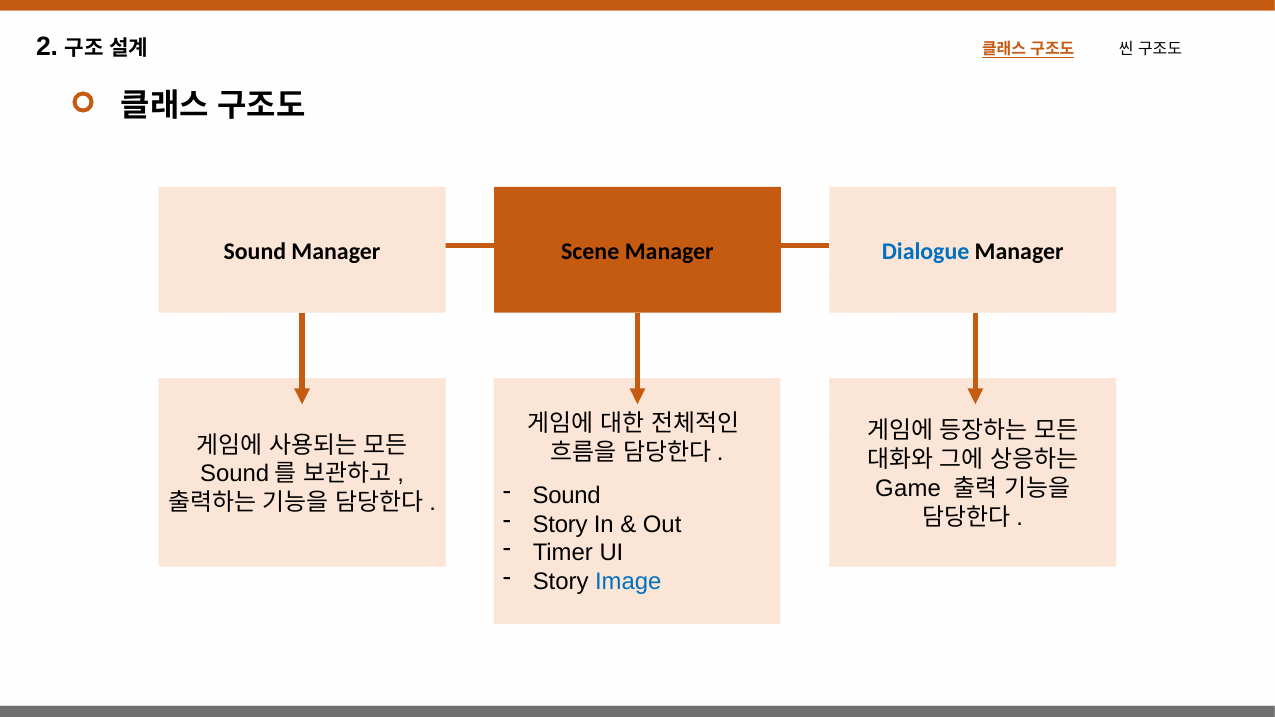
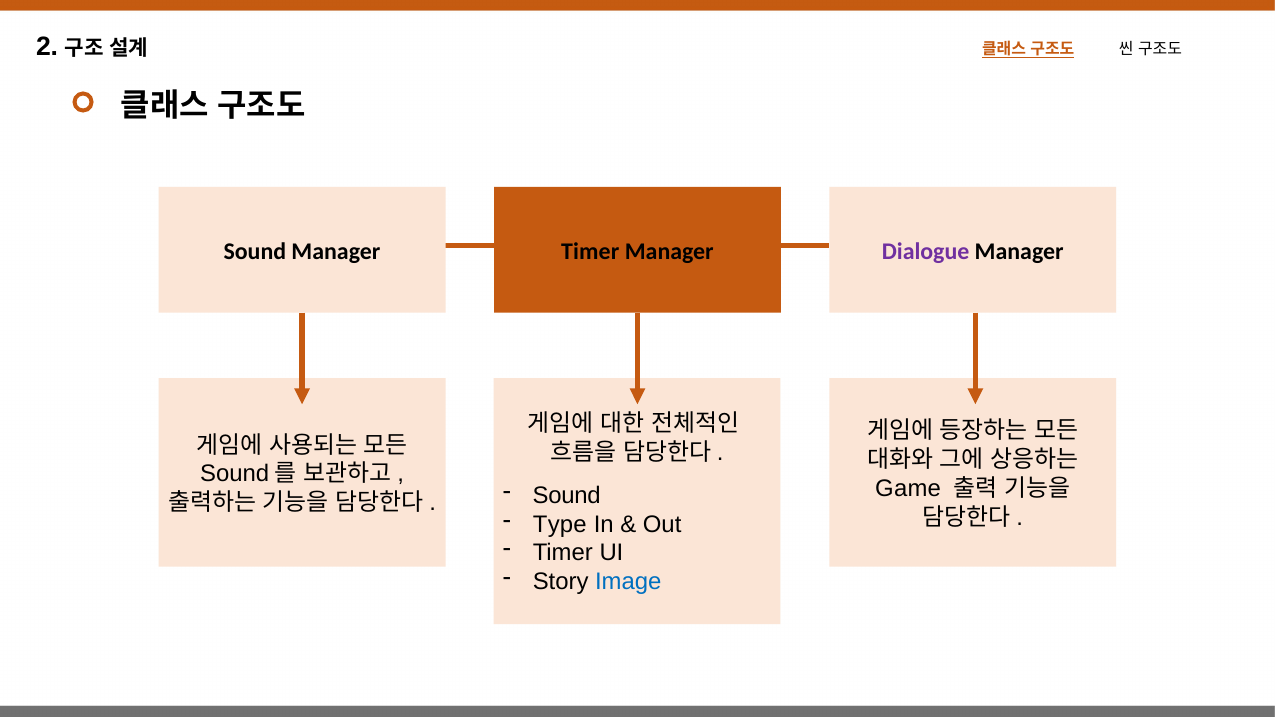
Scene at (590, 251): Scene -> Timer
Dialogue colour: blue -> purple
Story at (560, 524): Story -> Type
